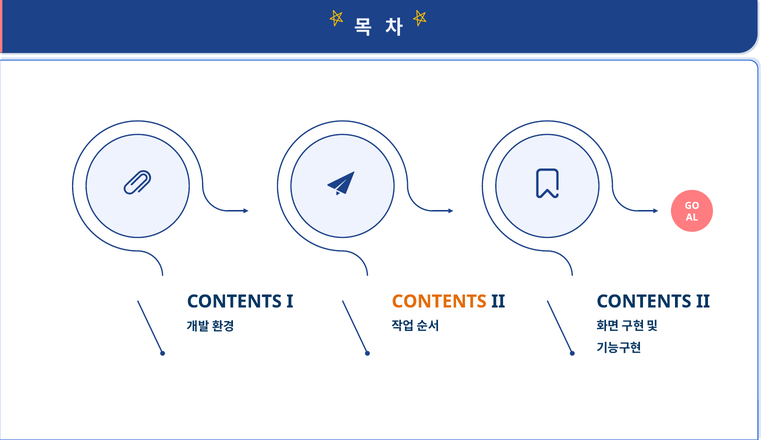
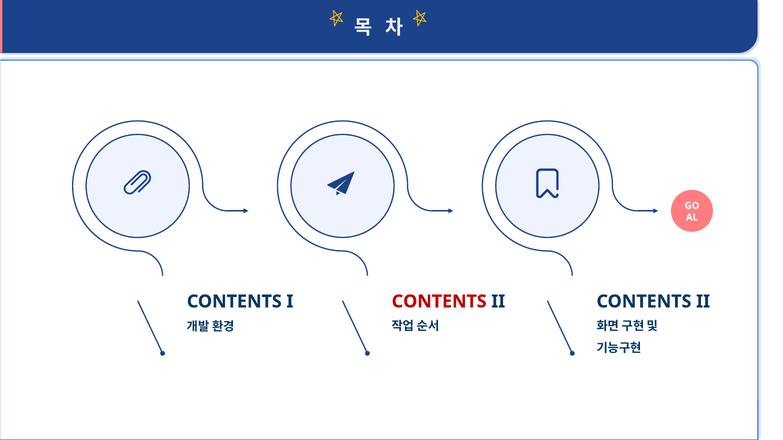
CONTENTS at (439, 302) colour: orange -> red
